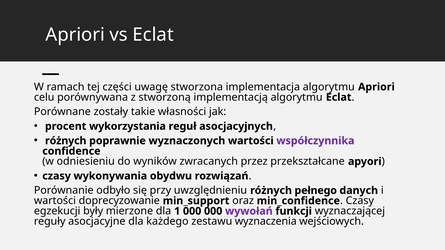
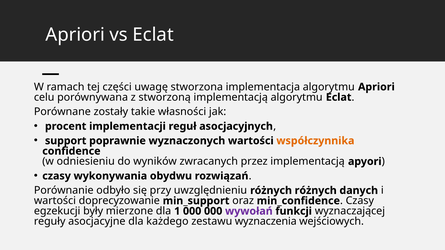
wykorzystania: wykorzystania -> implementacji
różnych at (66, 141): różnych -> support
współczynnika colour: purple -> orange
przez przekształcane: przekształcane -> implementacją
różnych pełnego: pełnego -> różnych
